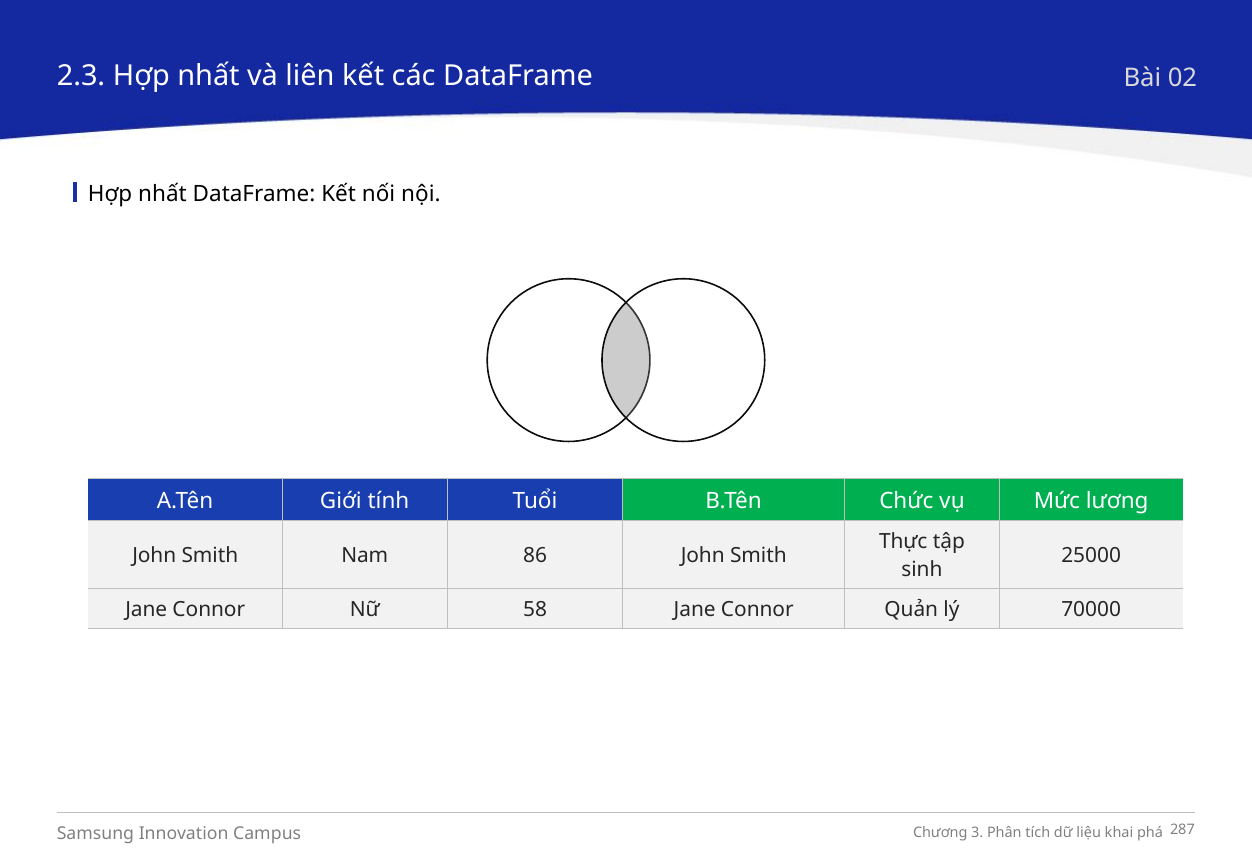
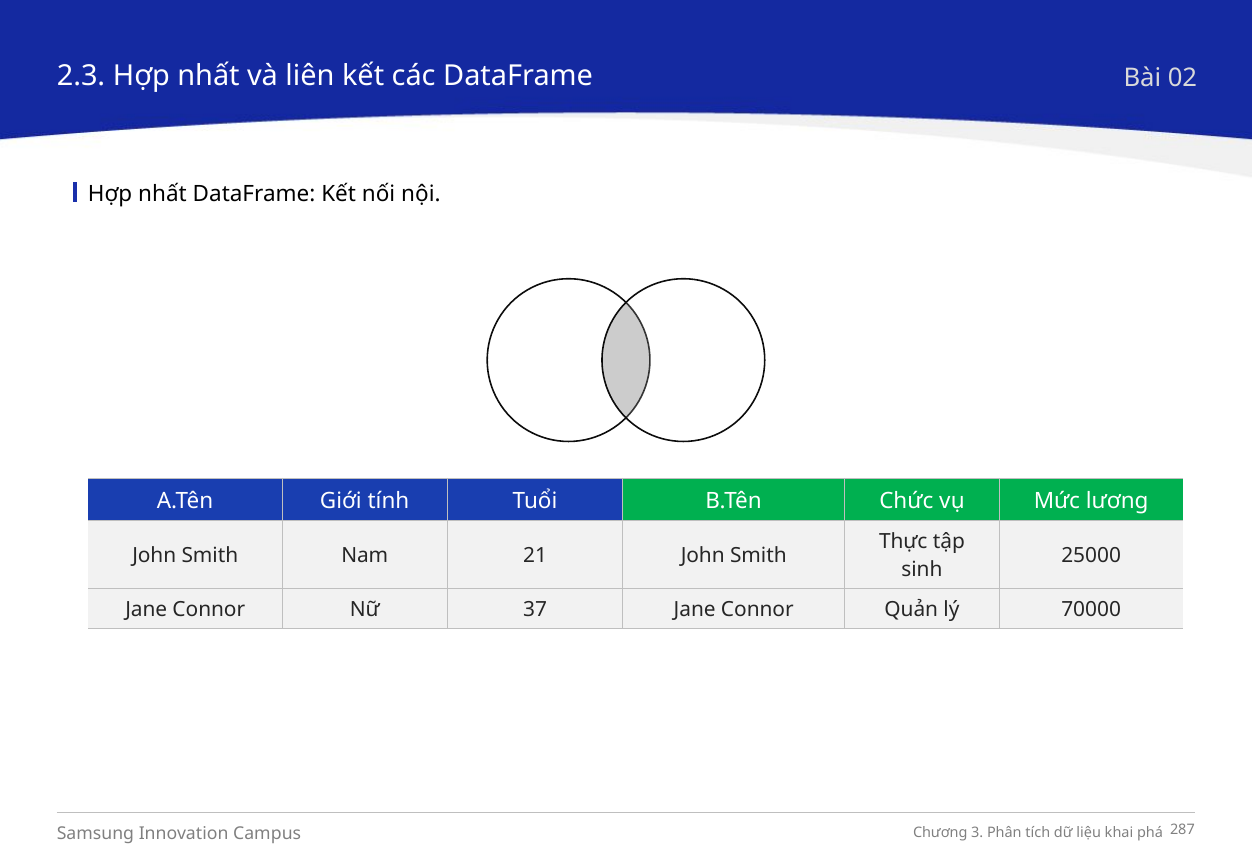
86: 86 -> 21
58: 58 -> 37
